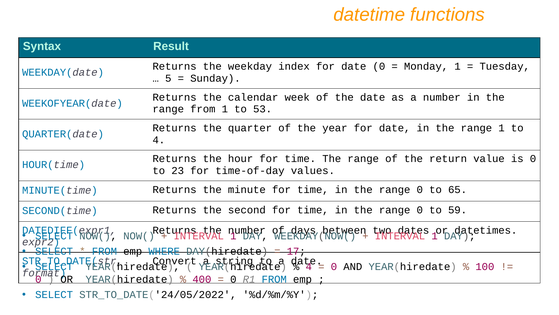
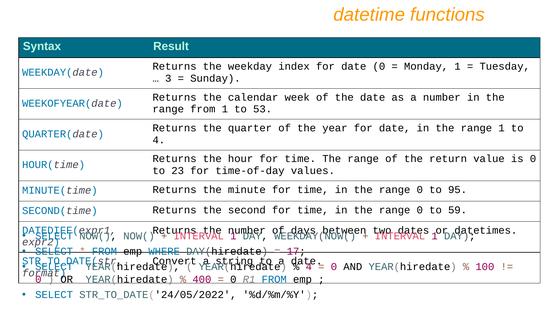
5: 5 -> 3
65: 65 -> 95
